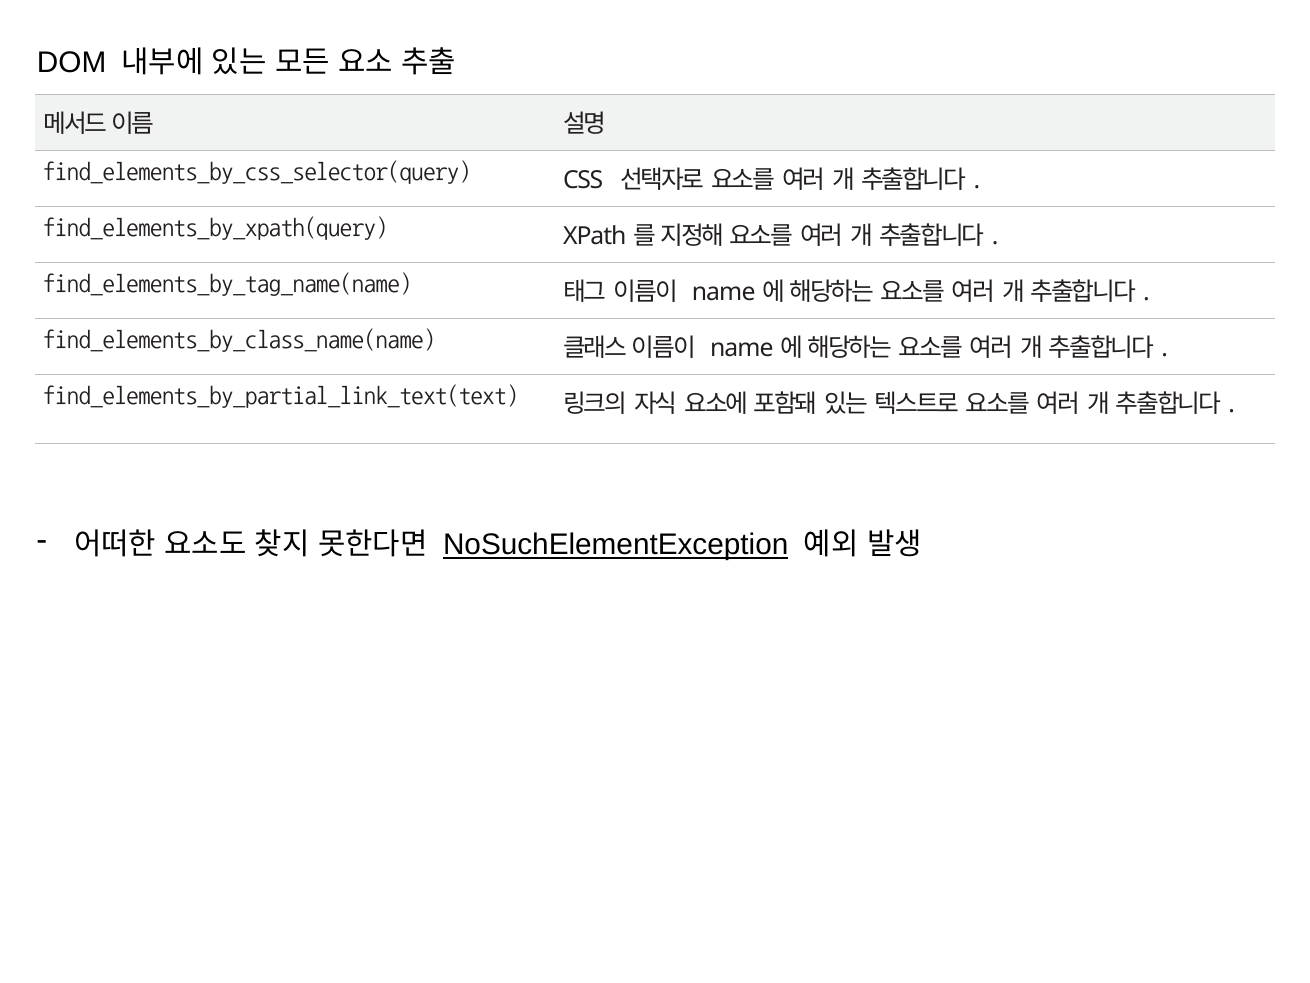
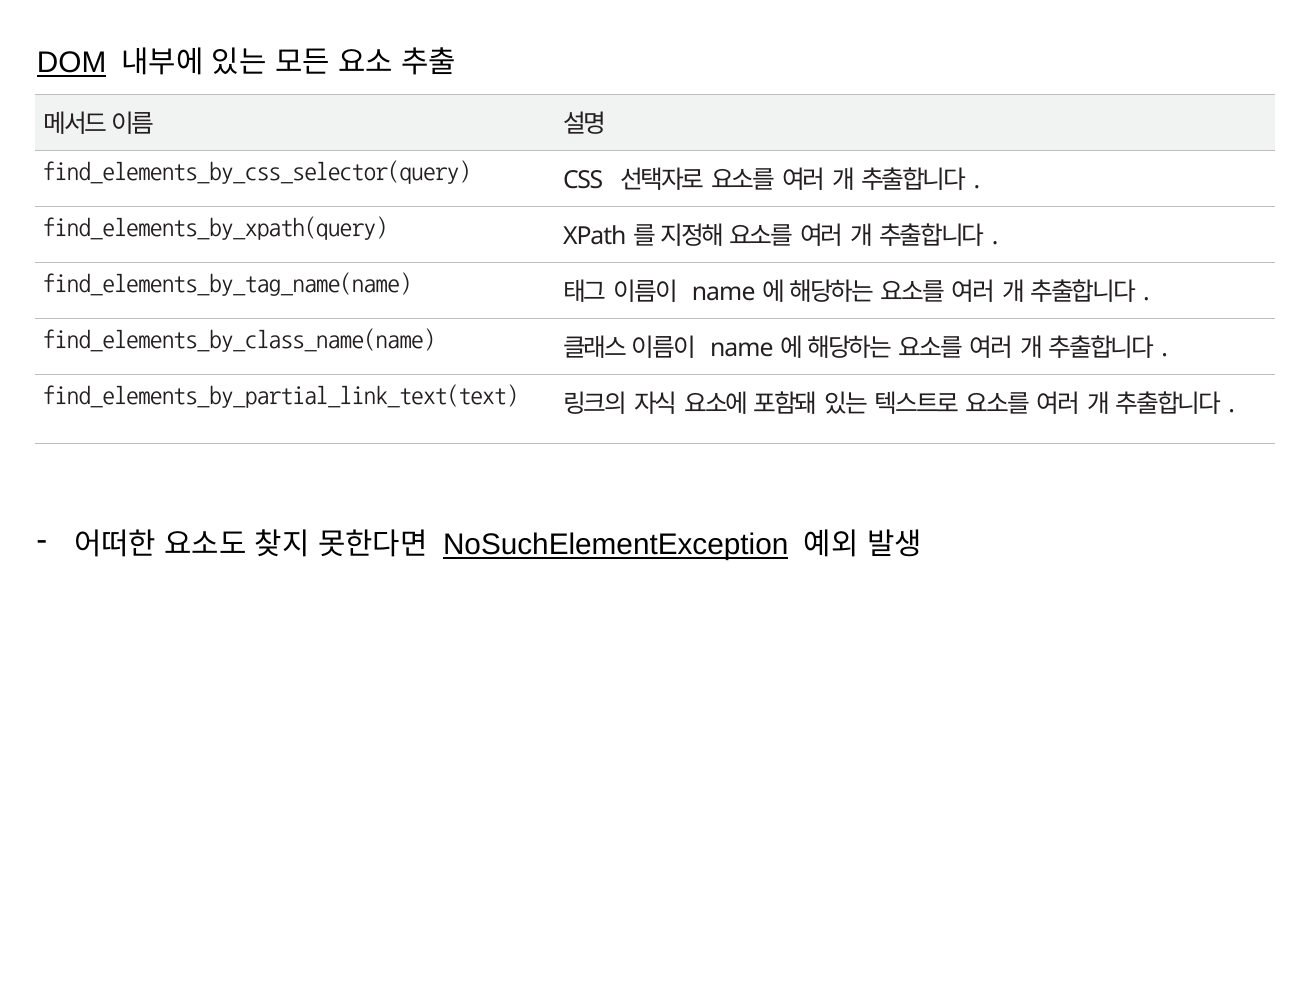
DOM underline: none -> present
